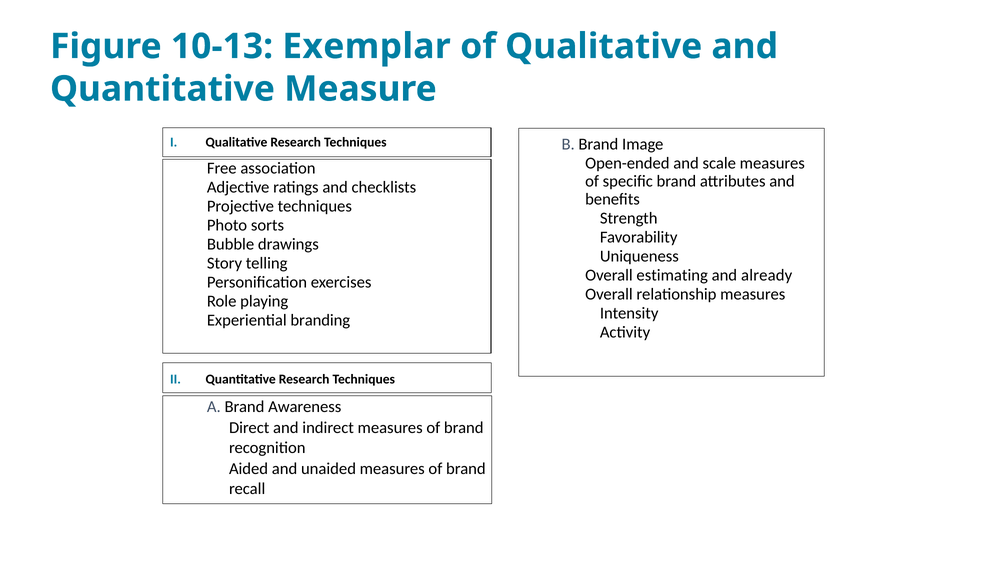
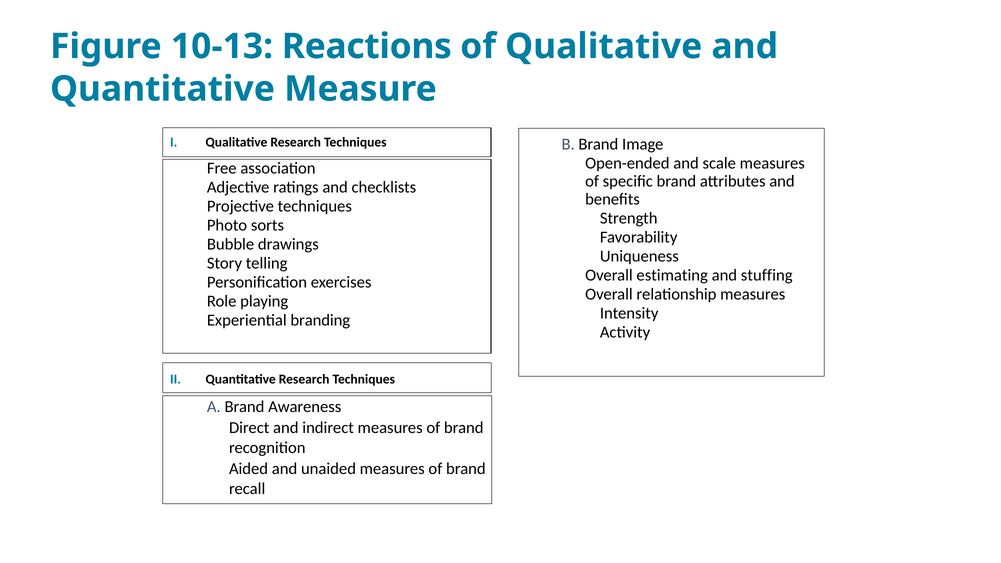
Exemplar: Exemplar -> Reactions
already: already -> stuffing
